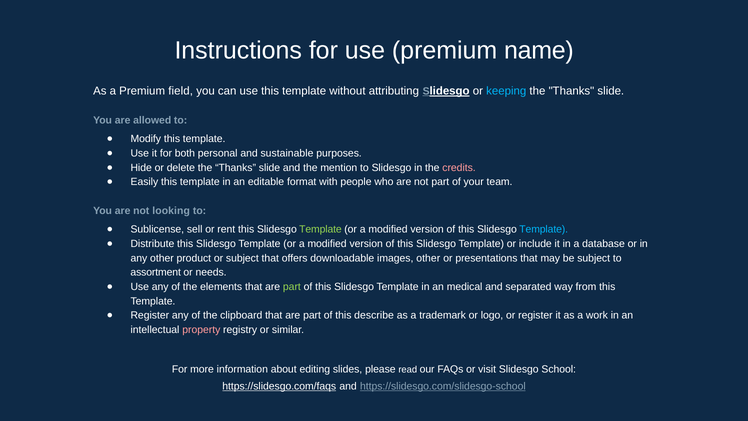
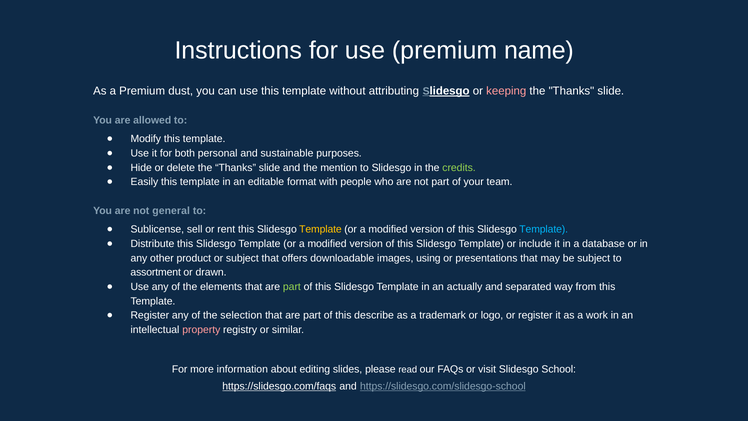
field: field -> dust
keeping colour: light blue -> pink
credits colour: pink -> light green
looking: looking -> general
Template at (320, 229) colour: light green -> yellow
images other: other -> using
needs: needs -> drawn
medical: medical -> actually
clipboard: clipboard -> selection
